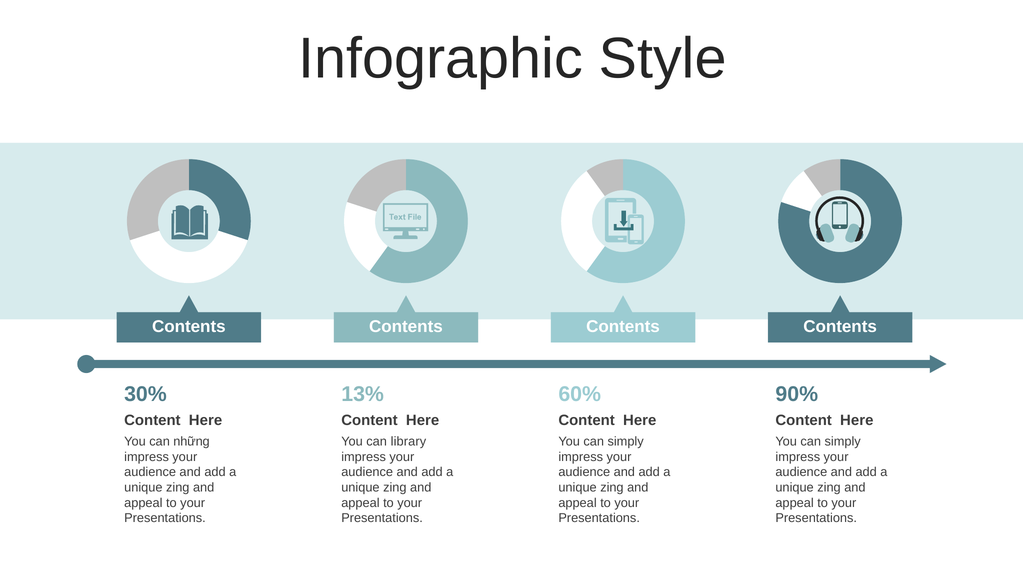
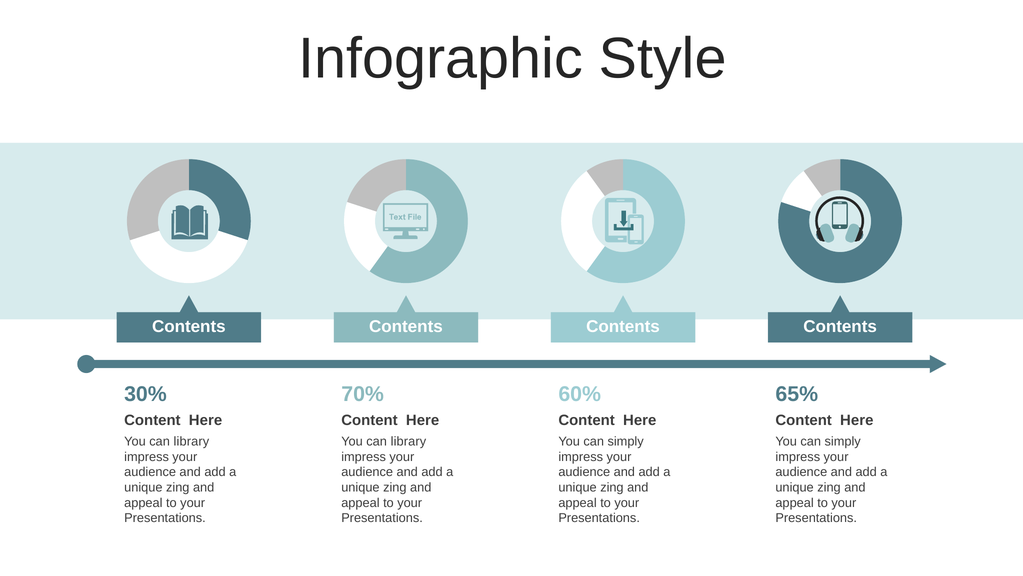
13%: 13% -> 70%
90%: 90% -> 65%
những at (192, 441): những -> library
